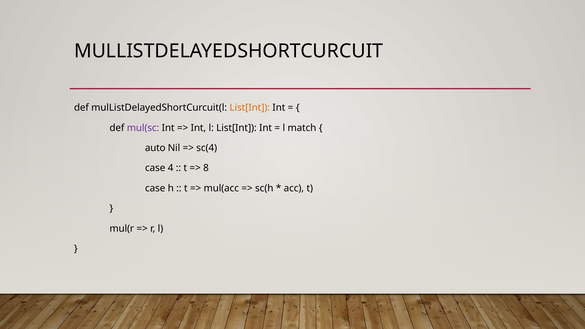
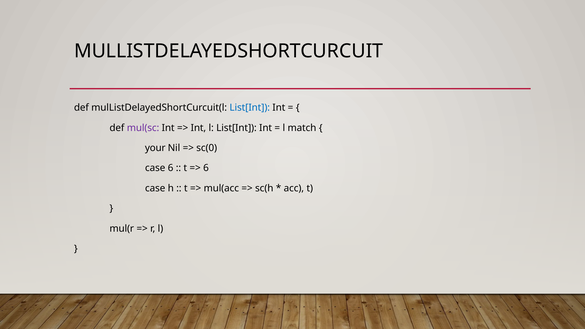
List[Int at (250, 108) colour: orange -> blue
auto: auto -> your
sc(4: sc(4 -> sc(0
case 4: 4 -> 6
8 at (206, 168): 8 -> 6
